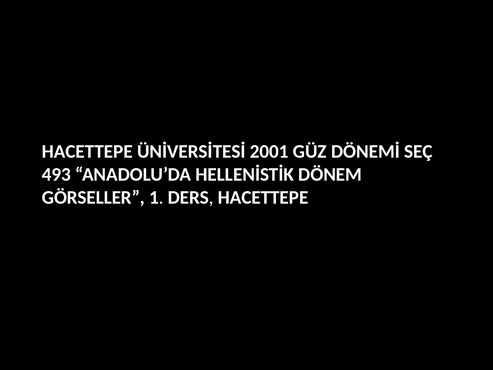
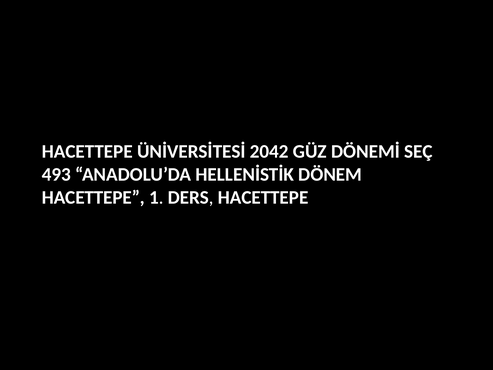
2001: 2001 -> 2042
GÖRSELLER at (93, 197): GÖRSELLER -> HACETTEPE
